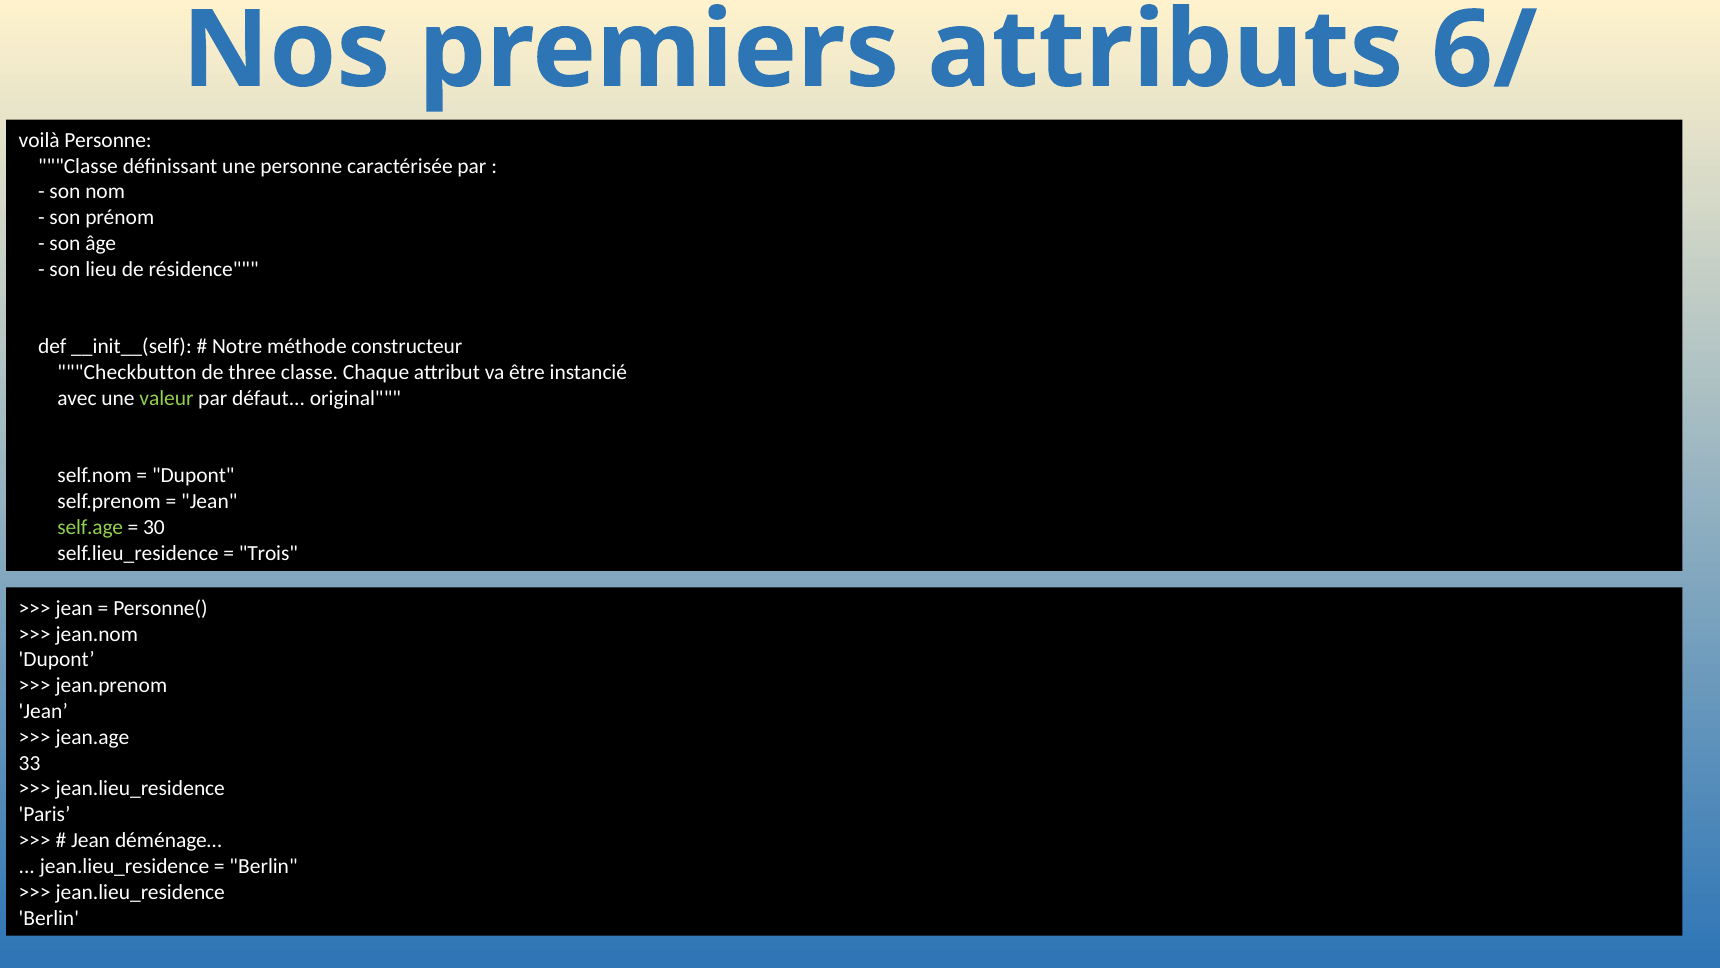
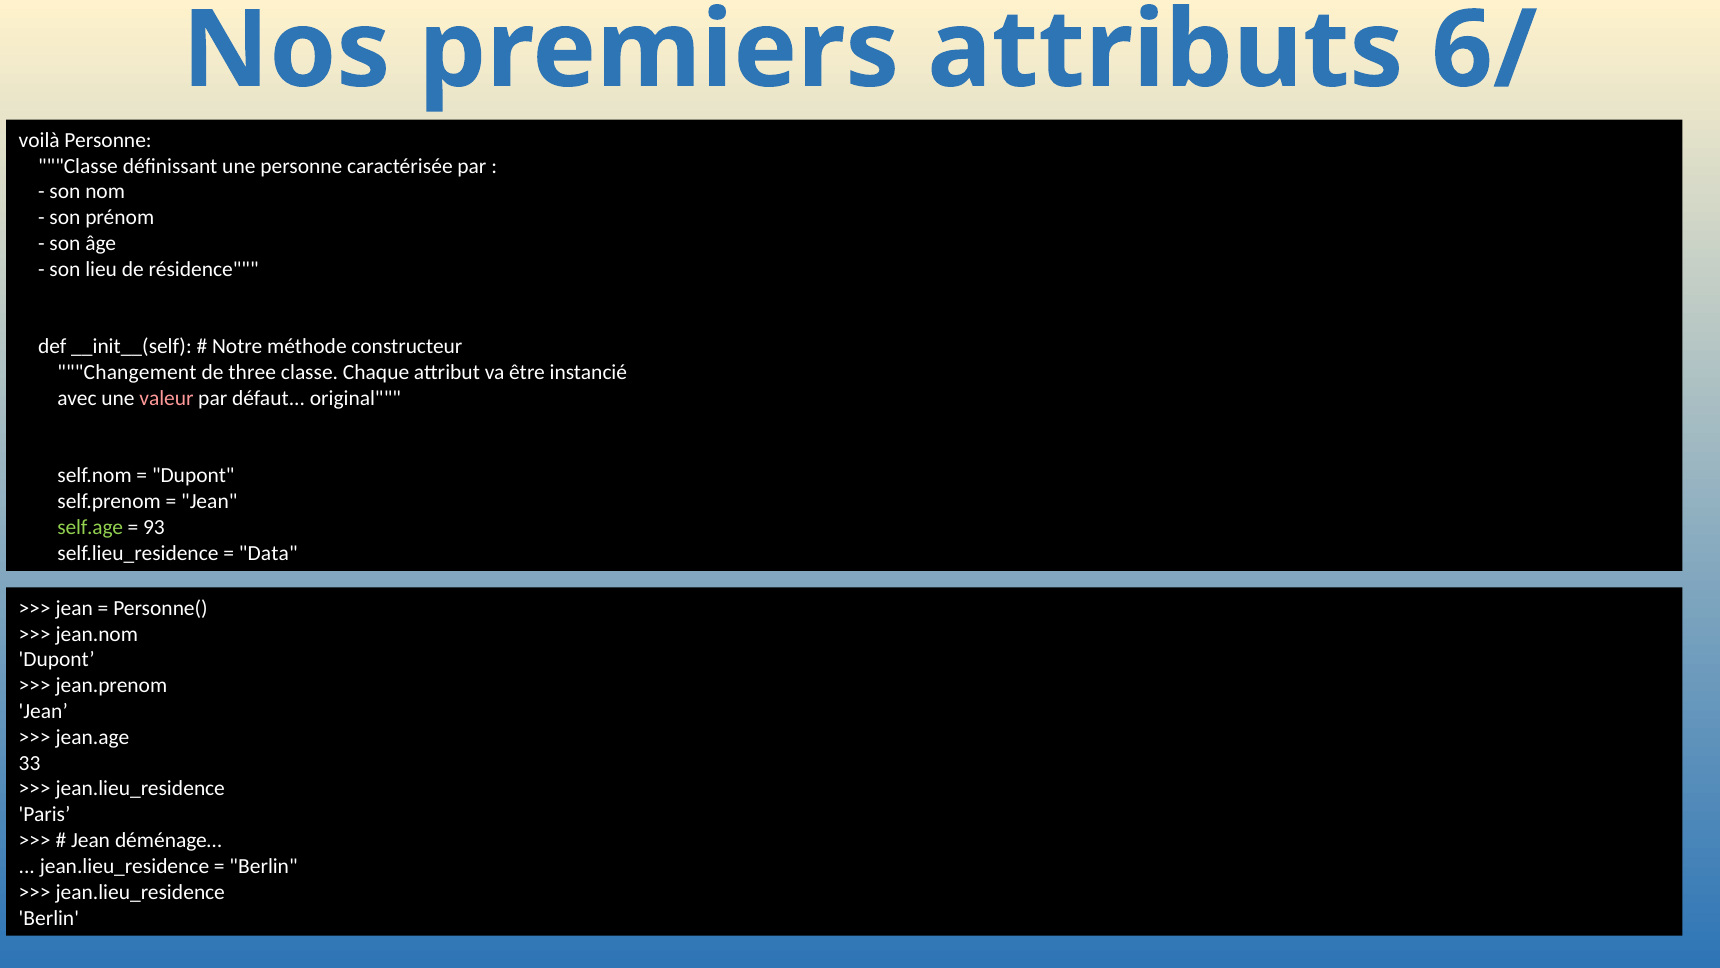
Checkbutton: Checkbutton -> Changement
valeur colour: light green -> pink
30: 30 -> 93
Trois: Trois -> Data
